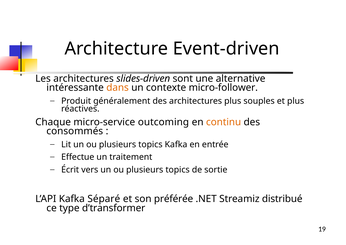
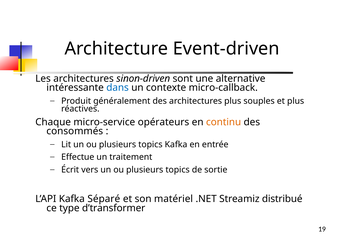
slides-driven: slides-driven -> sinon-driven
dans colour: orange -> blue
micro-follower: micro-follower -> micro-callback
outcoming: outcoming -> opérateurs
préférée: préférée -> matériel
